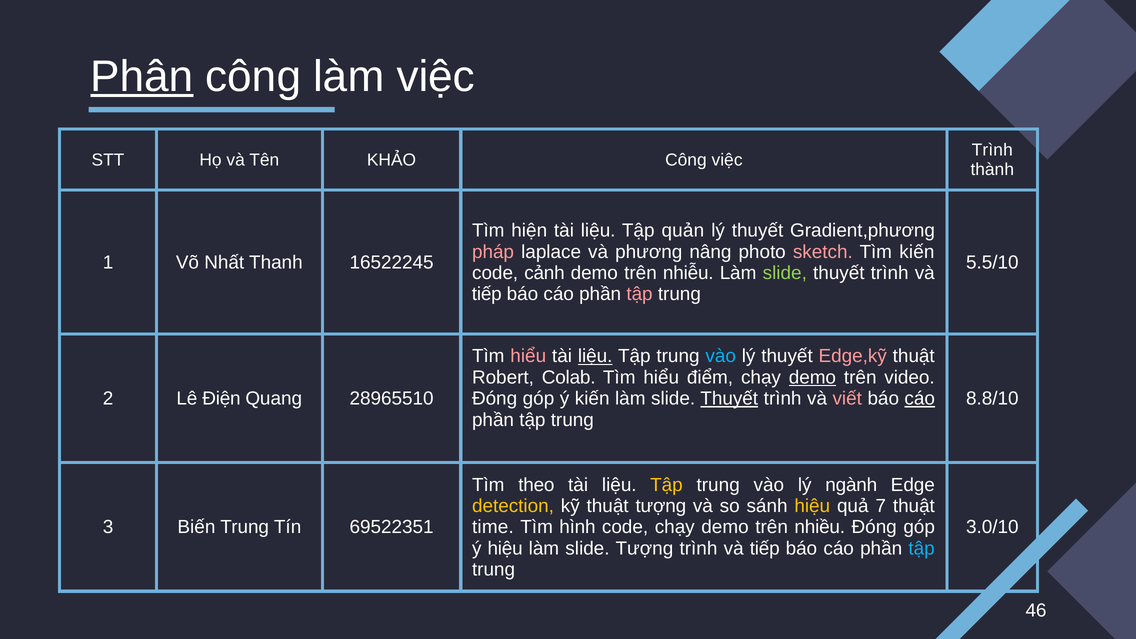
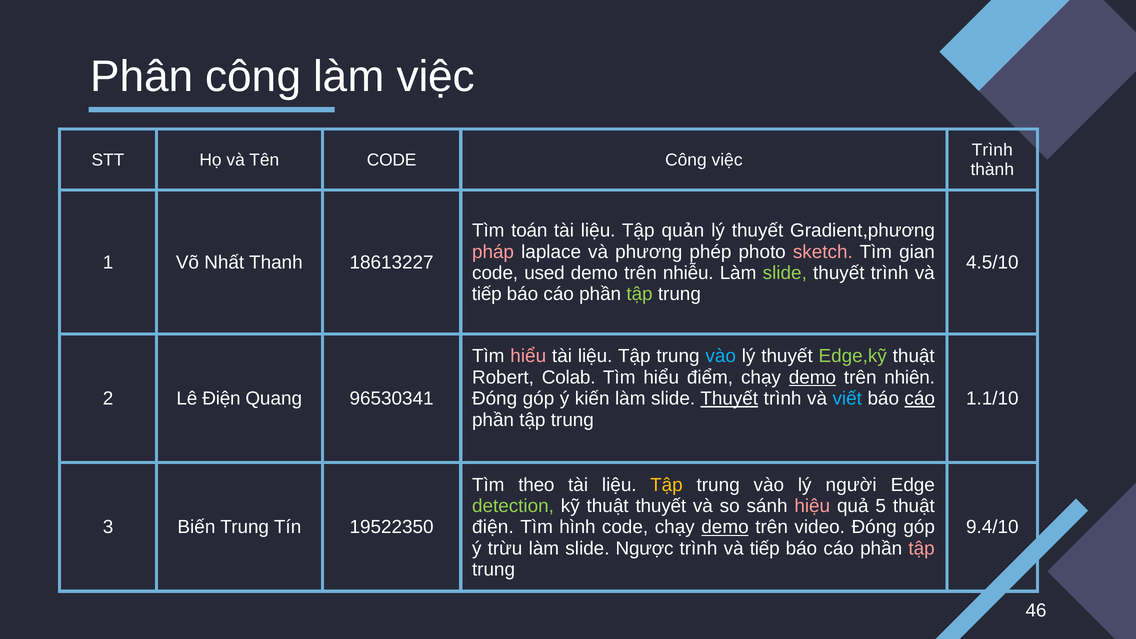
Phân underline: present -> none
Tên KHẢO: KHẢO -> CODE
hiện: hiện -> toán
nâng: nâng -> phép
Tìm kiến: kiến -> gian
16522245: 16522245 -> 18613227
5.5/10: 5.5/10 -> 4.5/10
cảnh: cảnh -> used
tập at (640, 294) colour: pink -> light green
liệu at (595, 356) underline: present -> none
Edge,kỹ colour: pink -> light green
video: video -> nhiên
28965510: 28965510 -> 96530341
viết colour: pink -> light blue
8.8/10: 8.8/10 -> 1.1/10
ngành: ngành -> người
detection colour: yellow -> light green
thuật tượng: tượng -> thuyết
hiệu at (812, 506) colour: yellow -> pink
7: 7 -> 5
69522351: 69522351 -> 19522350
time at (493, 527): time -> điện
demo at (725, 527) underline: none -> present
nhiều: nhiều -> video
3.0/10: 3.0/10 -> 9.4/10
ý hiệu: hiệu -> trừu
slide Tượng: Tượng -> Ngược
tập at (922, 548) colour: light blue -> pink
